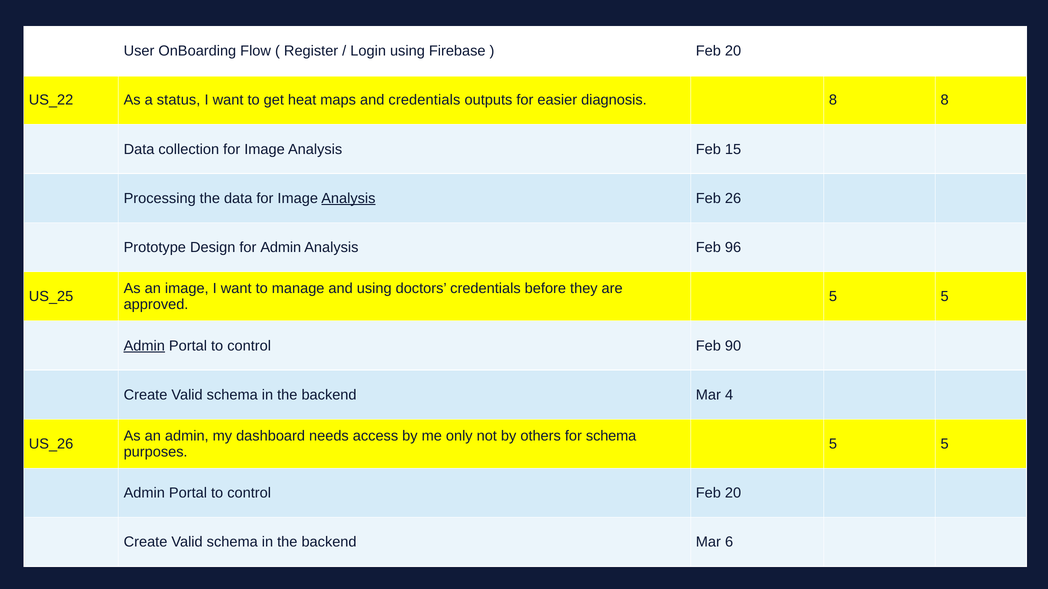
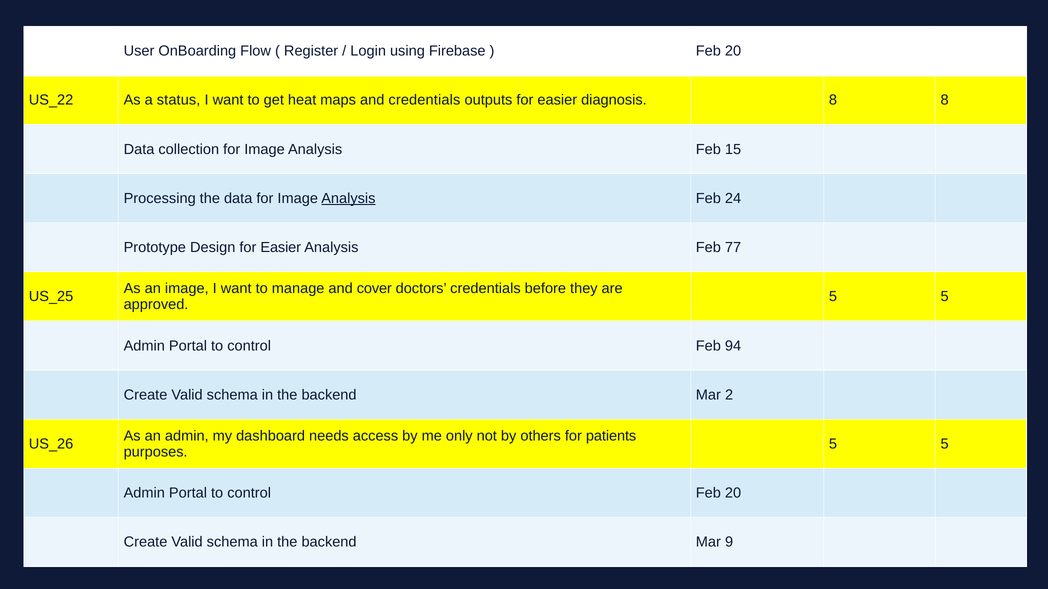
26: 26 -> 24
Design for Admin: Admin -> Easier
96: 96 -> 77
and using: using -> cover
Admin at (144, 346) underline: present -> none
90: 90 -> 94
4: 4 -> 2
for schema: schema -> patients
6: 6 -> 9
